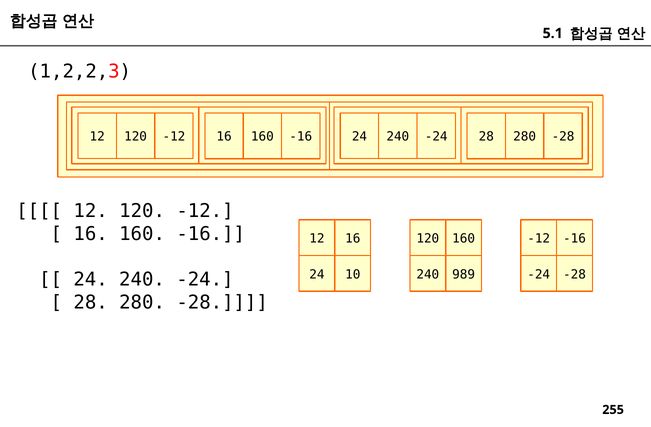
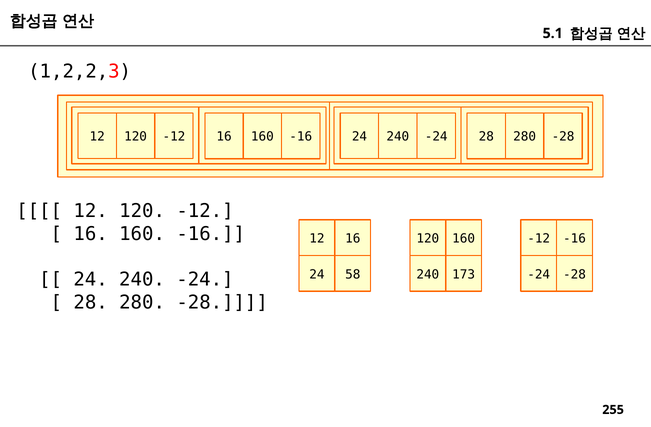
10: 10 -> 58
989: 989 -> 173
